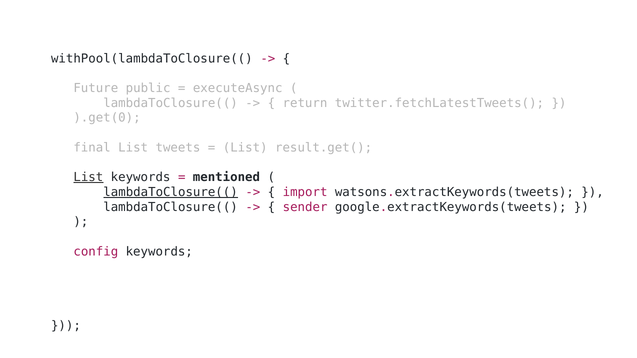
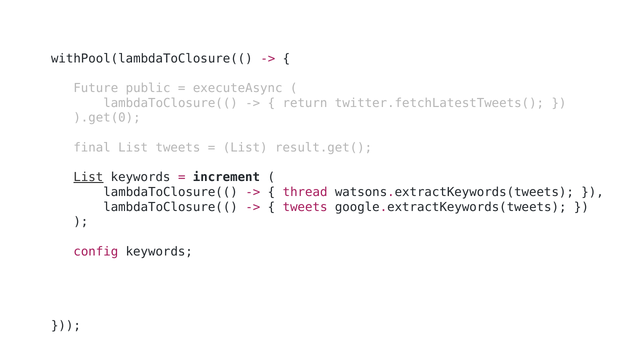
mentioned: mentioned -> increment
lambdaToClosure(( at (171, 192) underline: present -> none
import: import -> thread
sender at (305, 207): sender -> tweets
